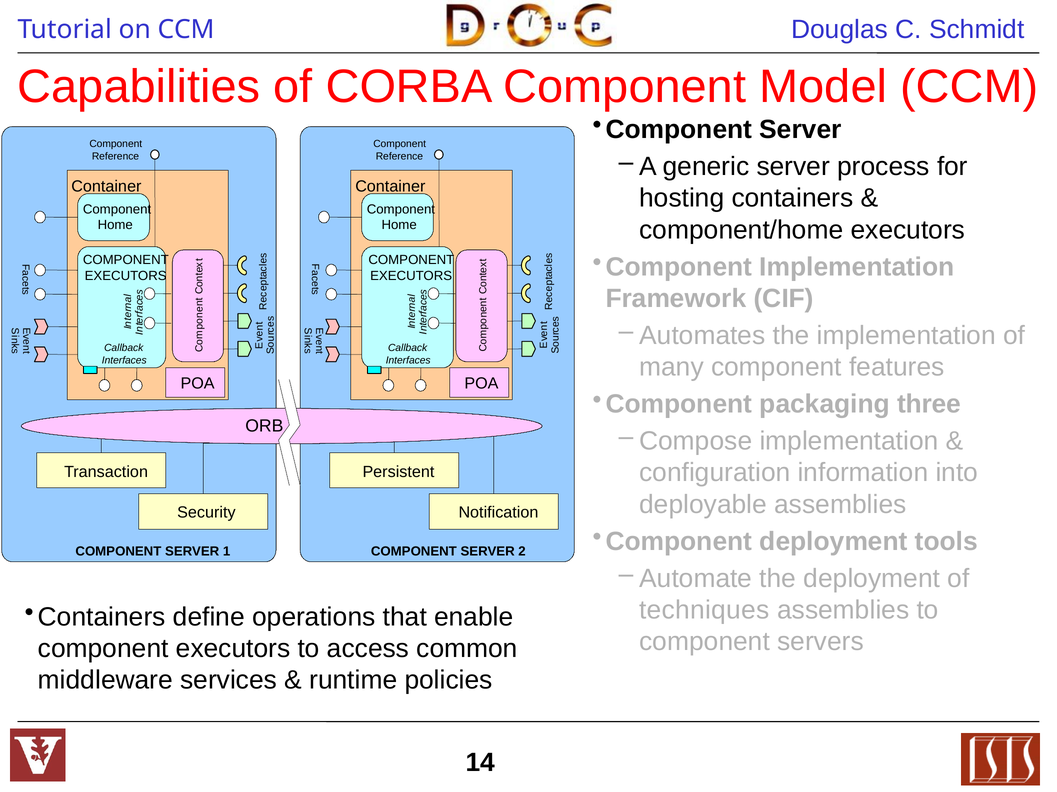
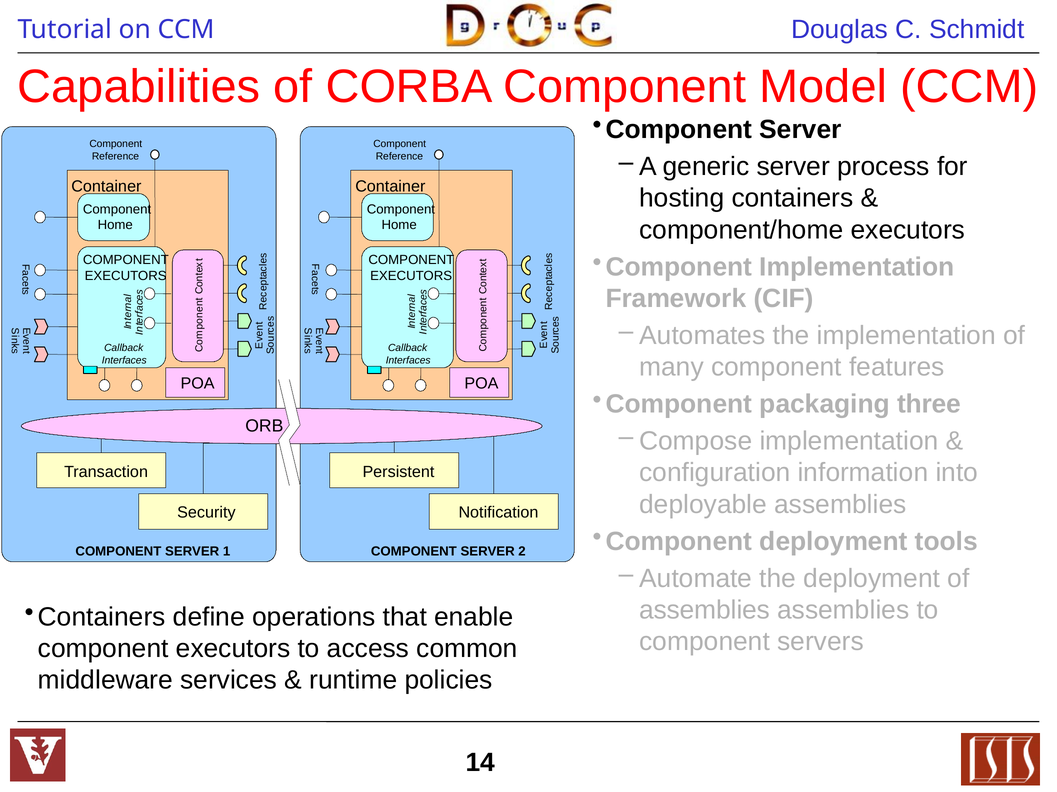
techniques at (704, 611): techniques -> assemblies
